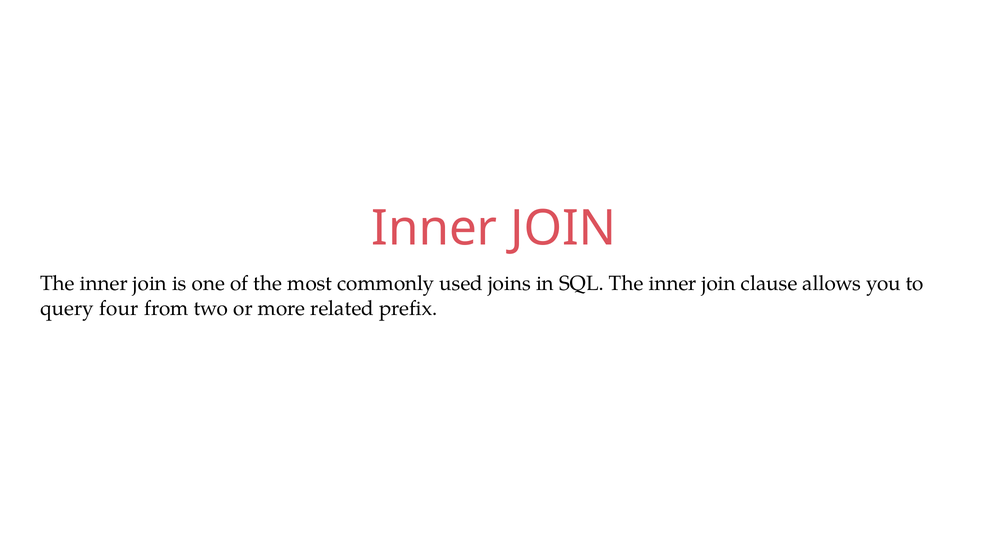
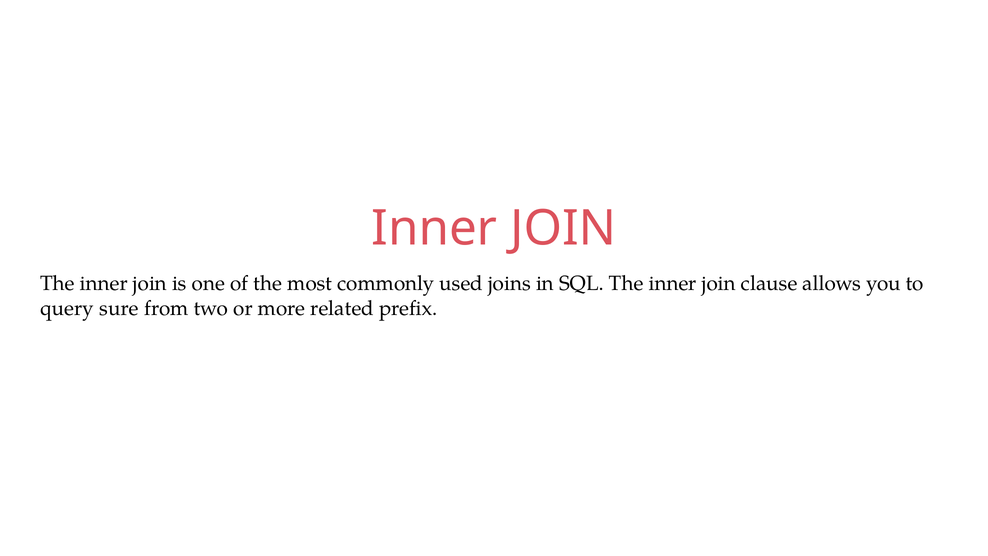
four: four -> sure
